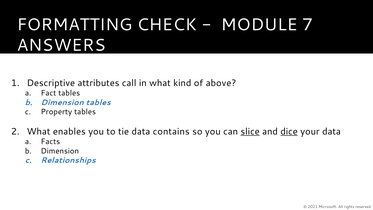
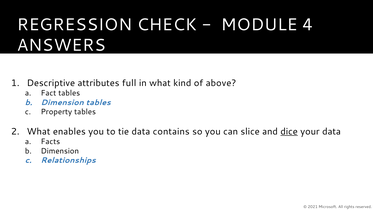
FORMATTING: FORMATTING -> REGRESSION
7: 7 -> 4
call: call -> full
slice underline: present -> none
